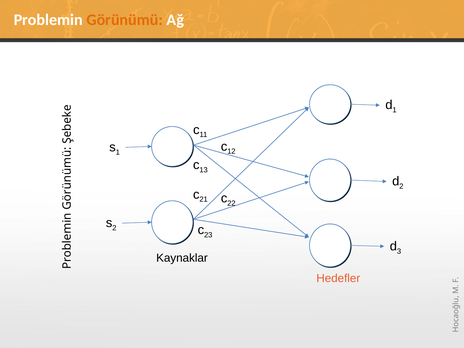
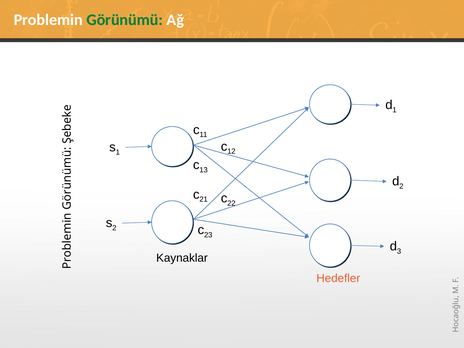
Görünümü colour: orange -> green
